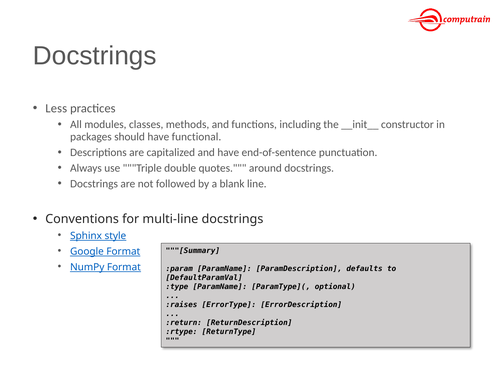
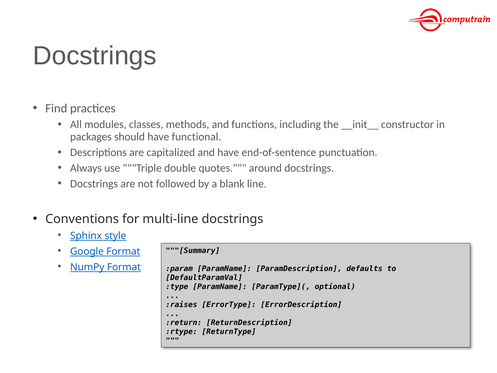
Less: Less -> Find
